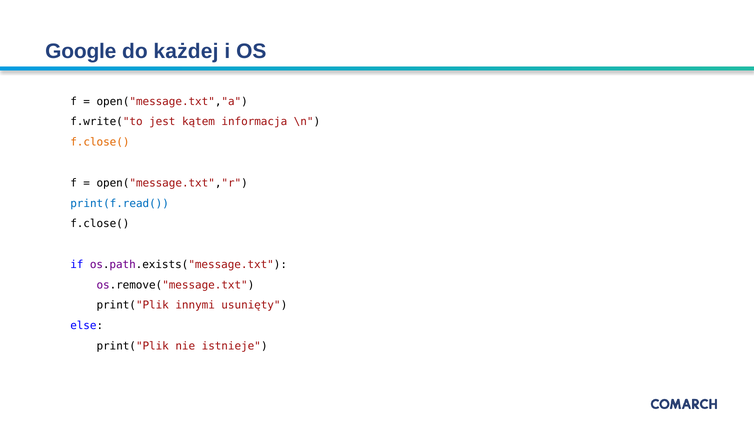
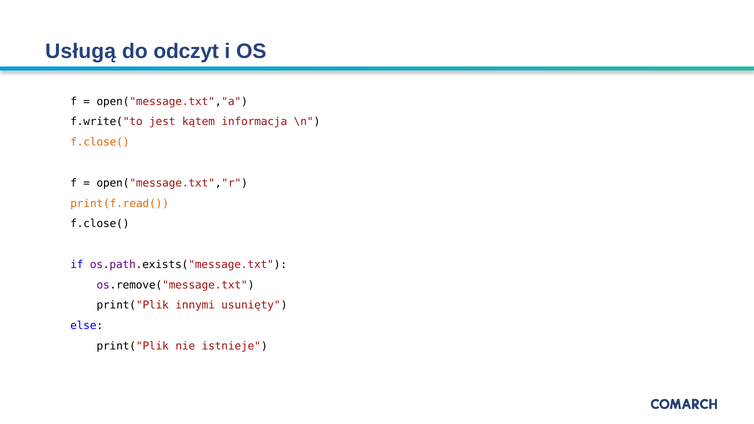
Google: Google -> Usługą
każdej: każdej -> odczyt
print(f.read( colour: blue -> orange
